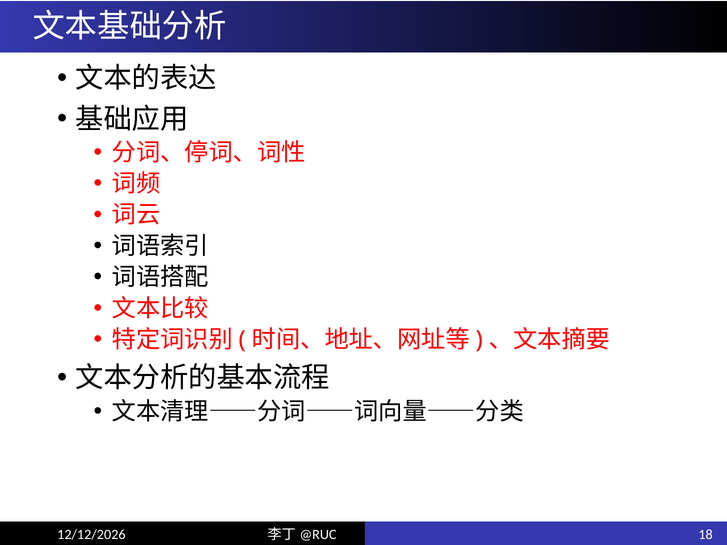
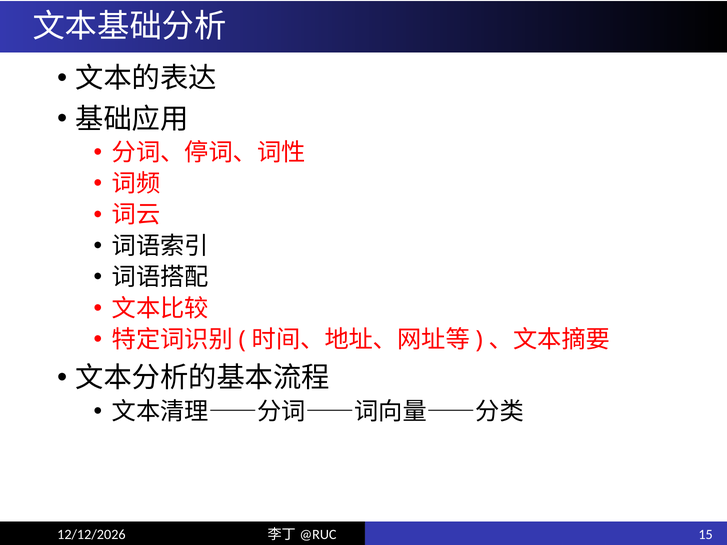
18: 18 -> 15
